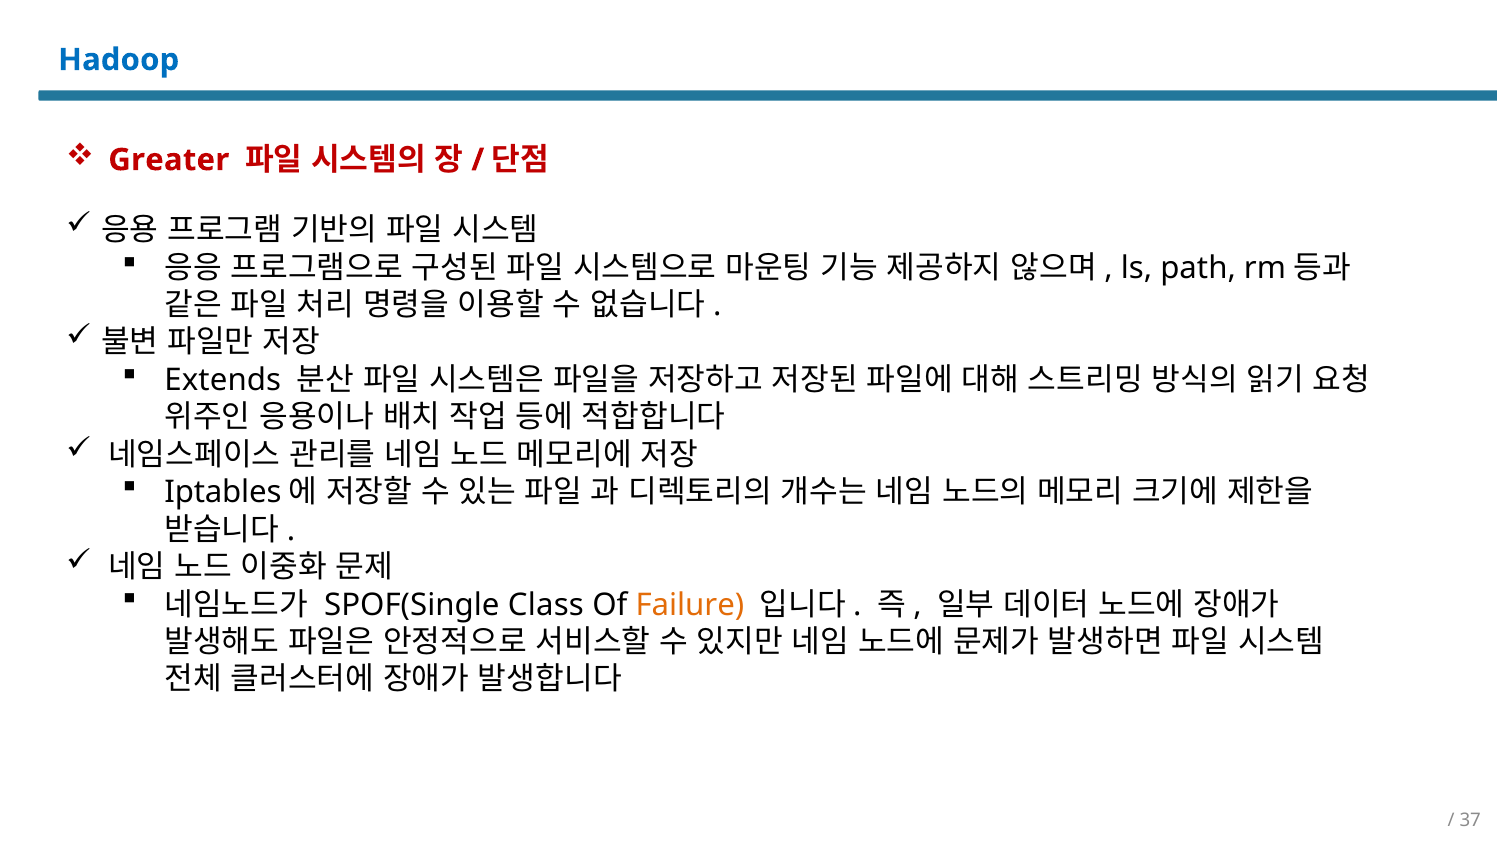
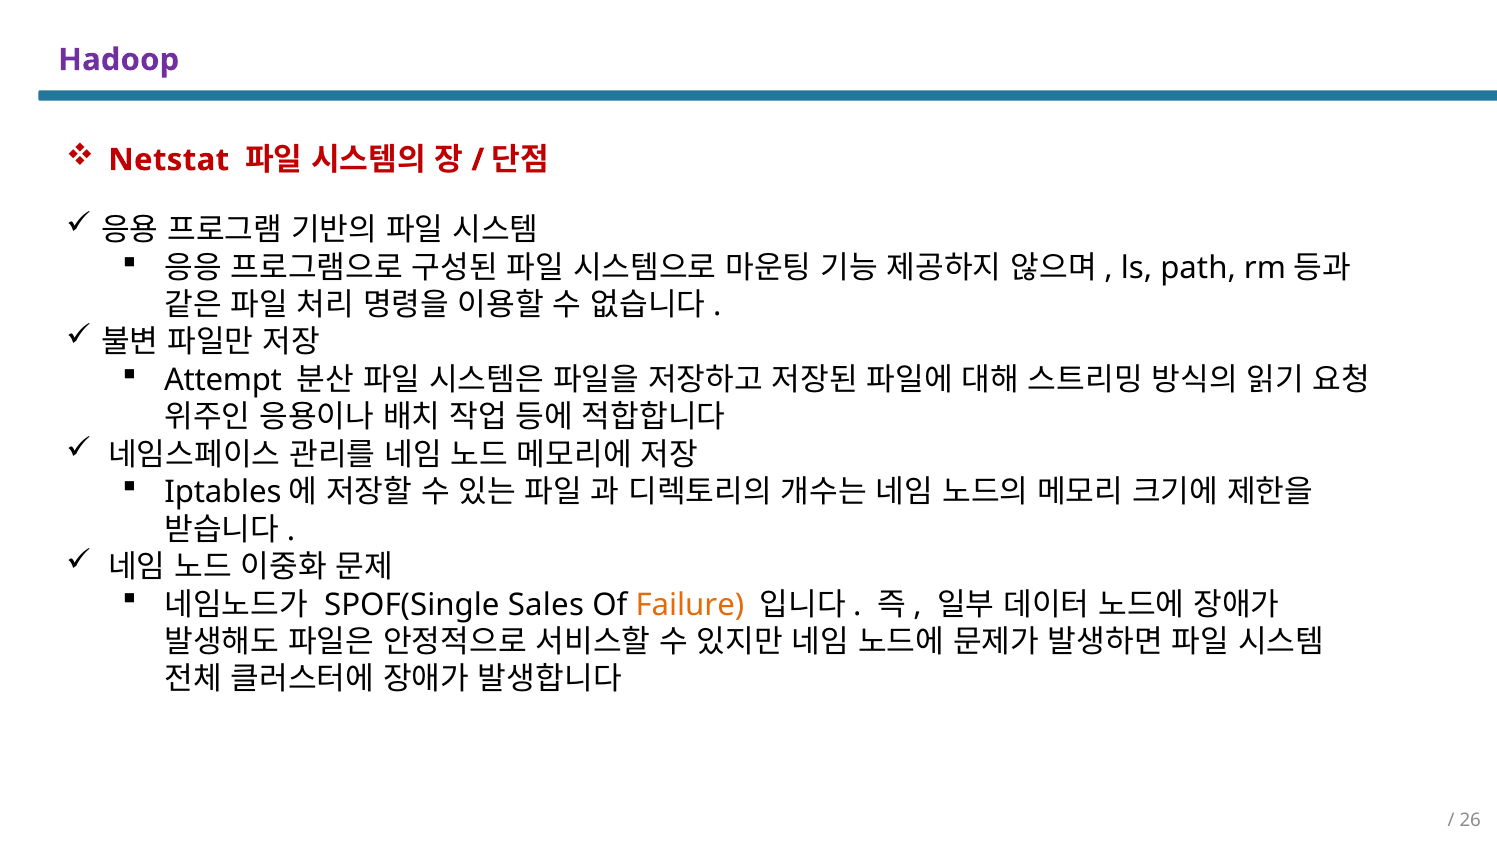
Hadoop colour: blue -> purple
Greater: Greater -> Netstat
Extends: Extends -> Attempt
Class: Class -> Sales
37: 37 -> 26
